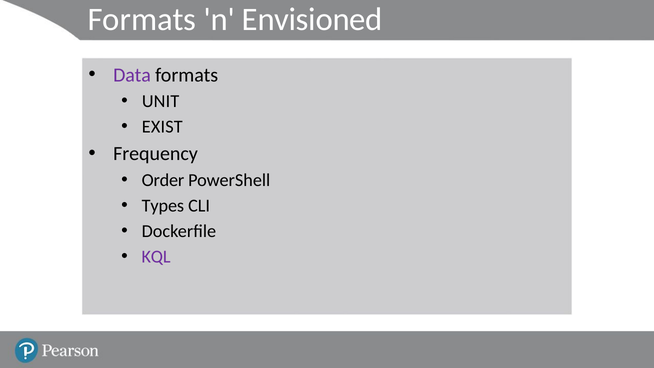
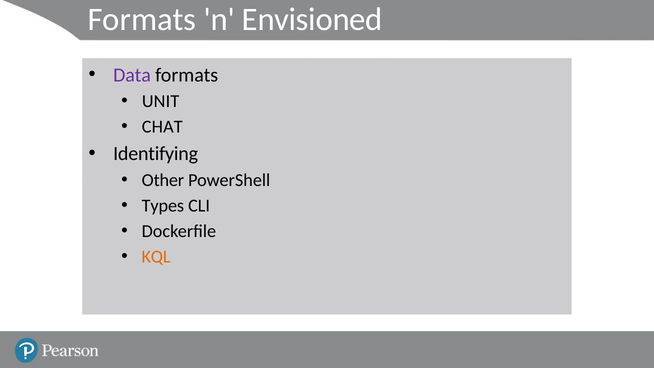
EXIST: EXIST -> CHAT
Frequency: Frequency -> Identifying
Order: Order -> Other
KQL colour: purple -> orange
